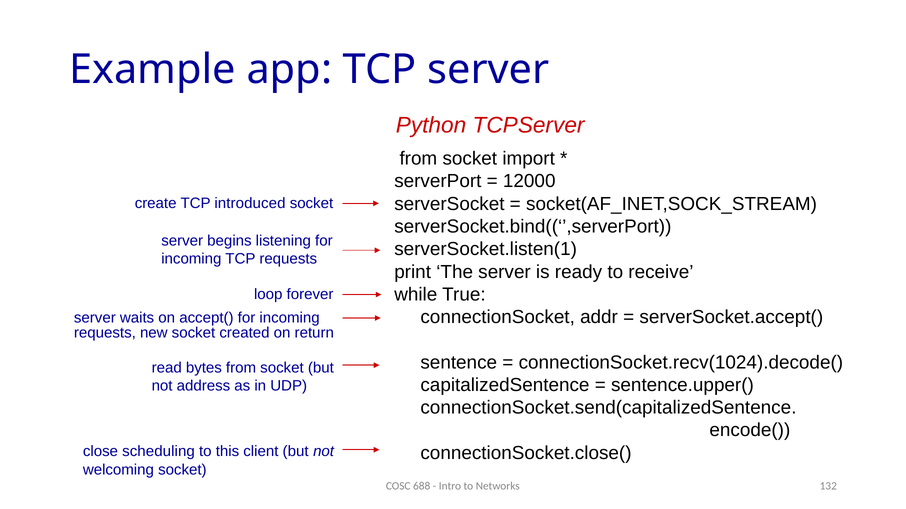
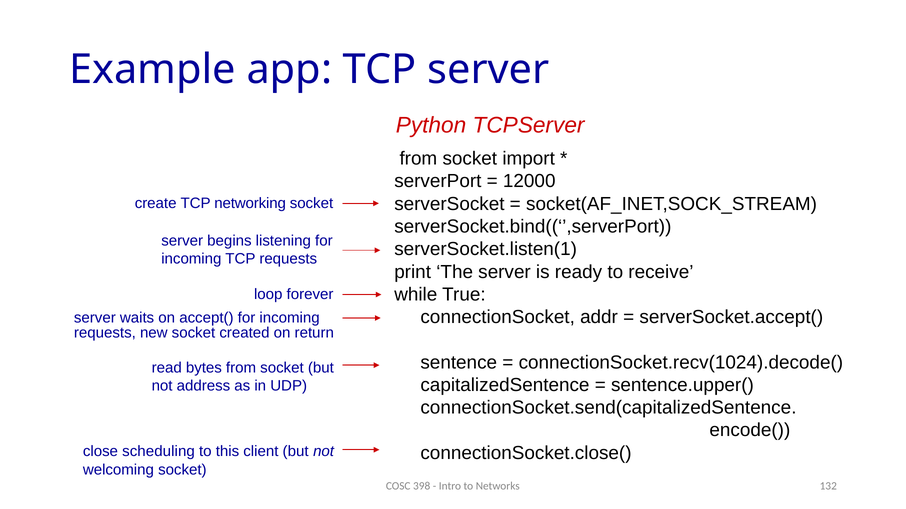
introduced: introduced -> networking
688: 688 -> 398
